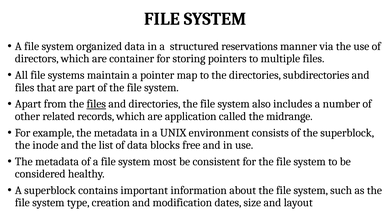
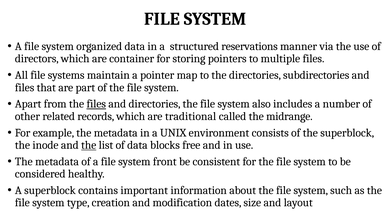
application: application -> traditional
the at (89, 145) underline: none -> present
most: most -> front
